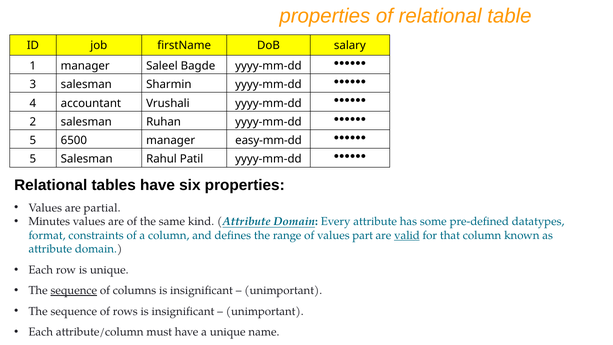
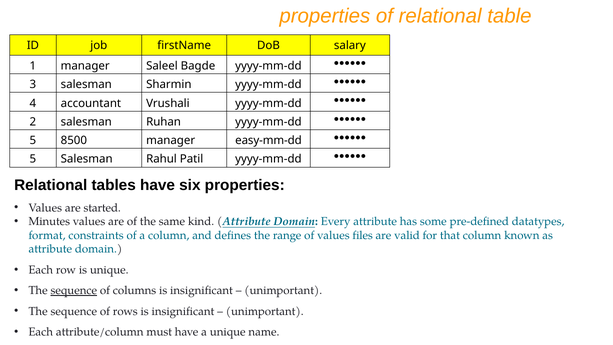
6500: 6500 -> 8500
partial: partial -> started
part: part -> files
valid underline: present -> none
